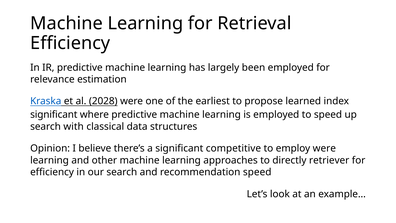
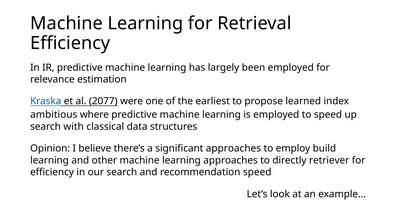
2028: 2028 -> 2077
significant at (54, 115): significant -> ambitious
significant competitive: competitive -> approaches
employ were: were -> build
